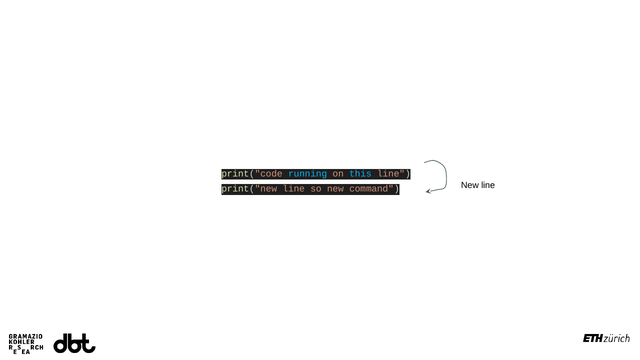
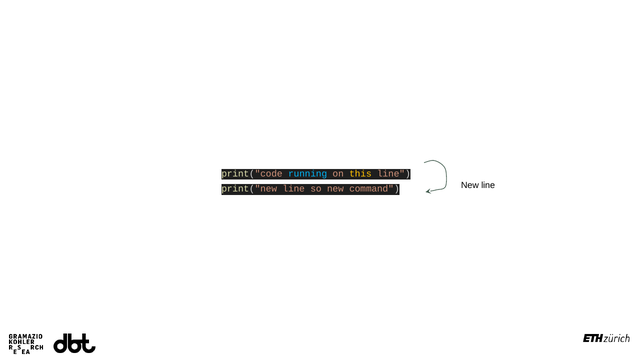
this colour: light blue -> yellow
